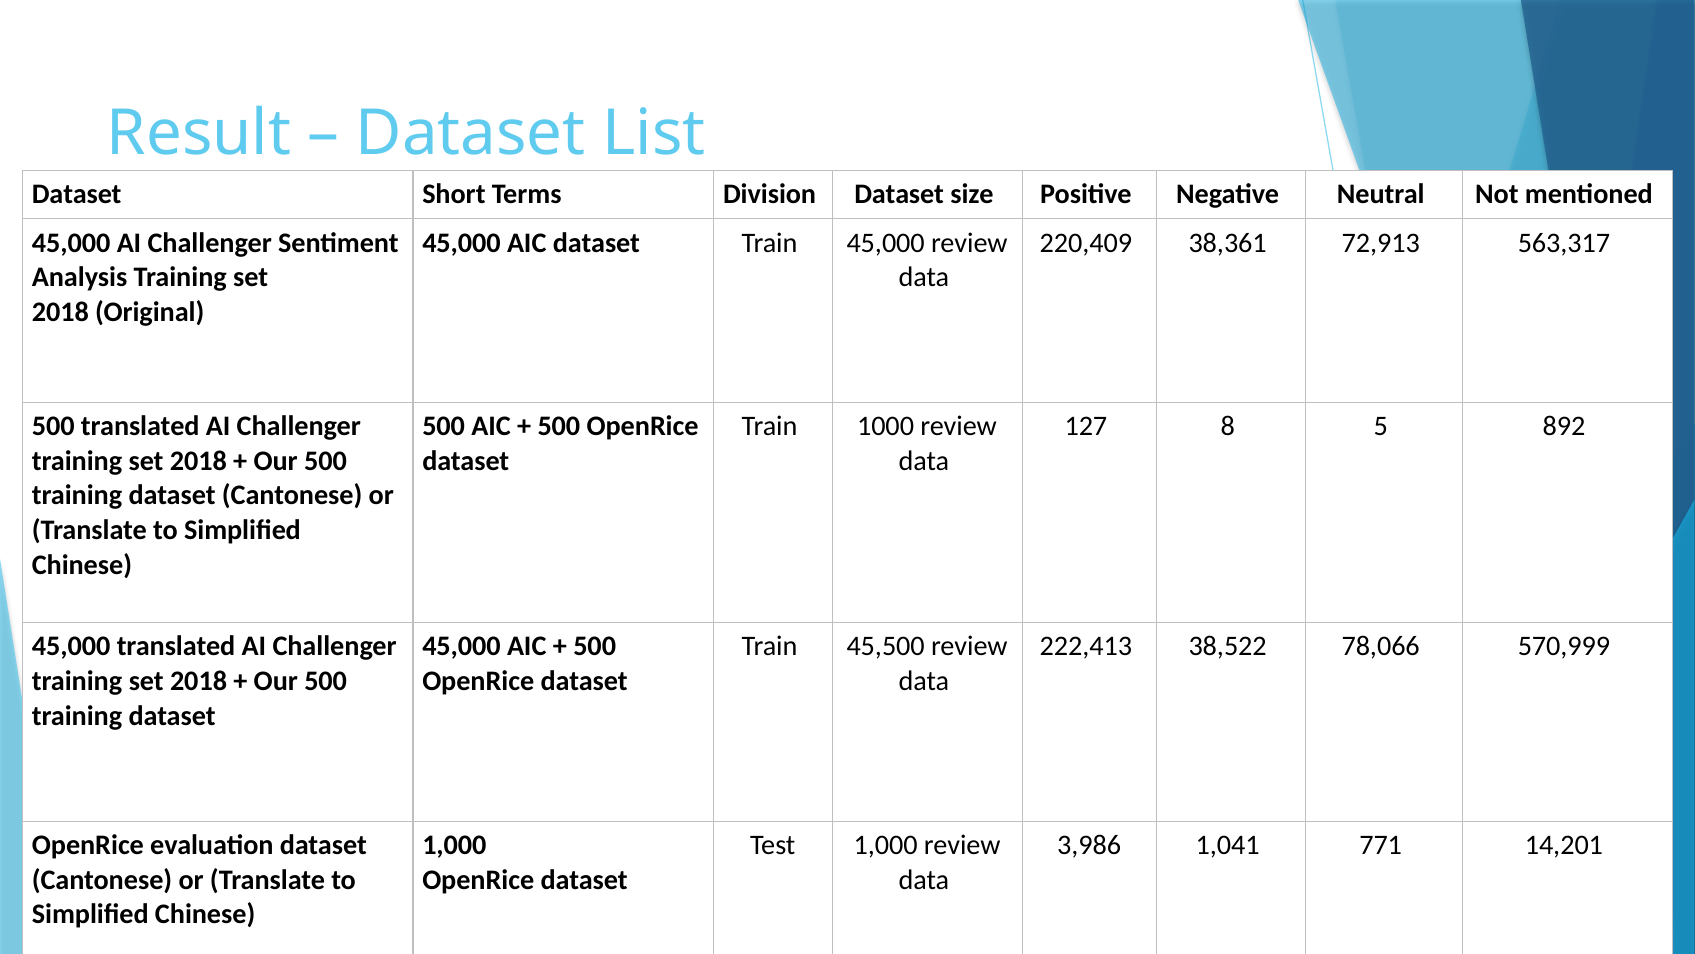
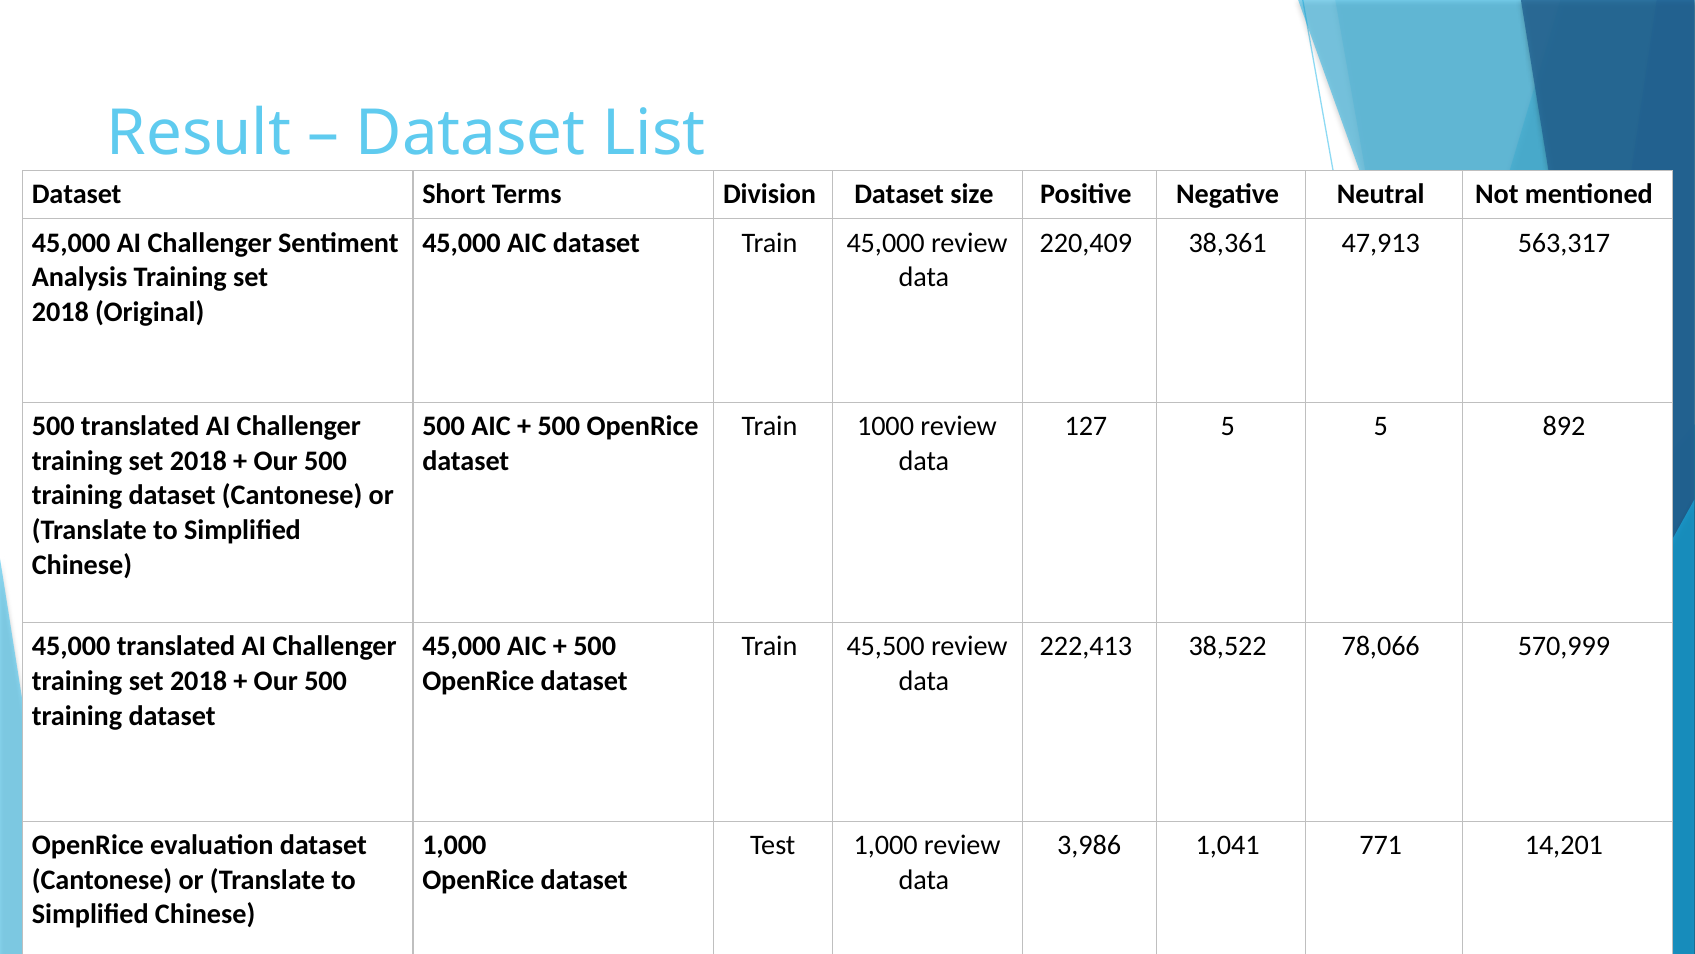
72,913: 72,913 -> 47,913
127 8: 8 -> 5
